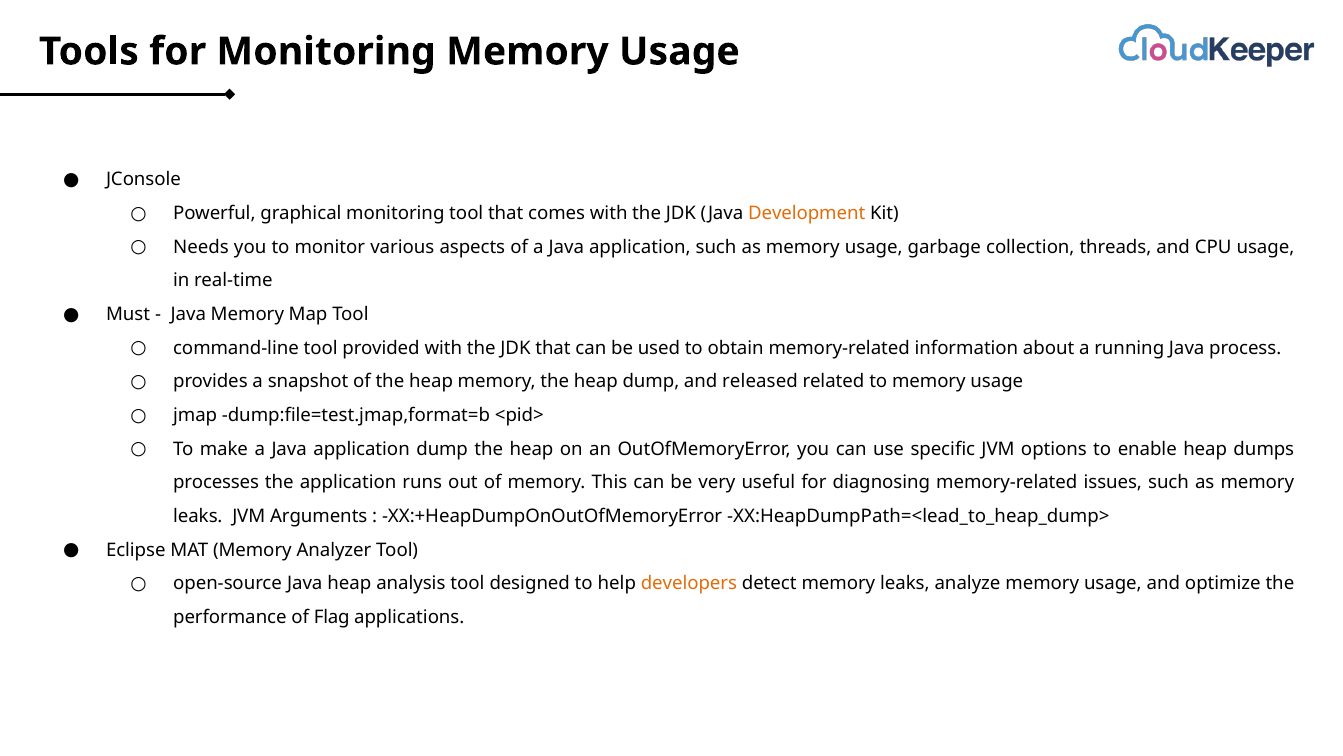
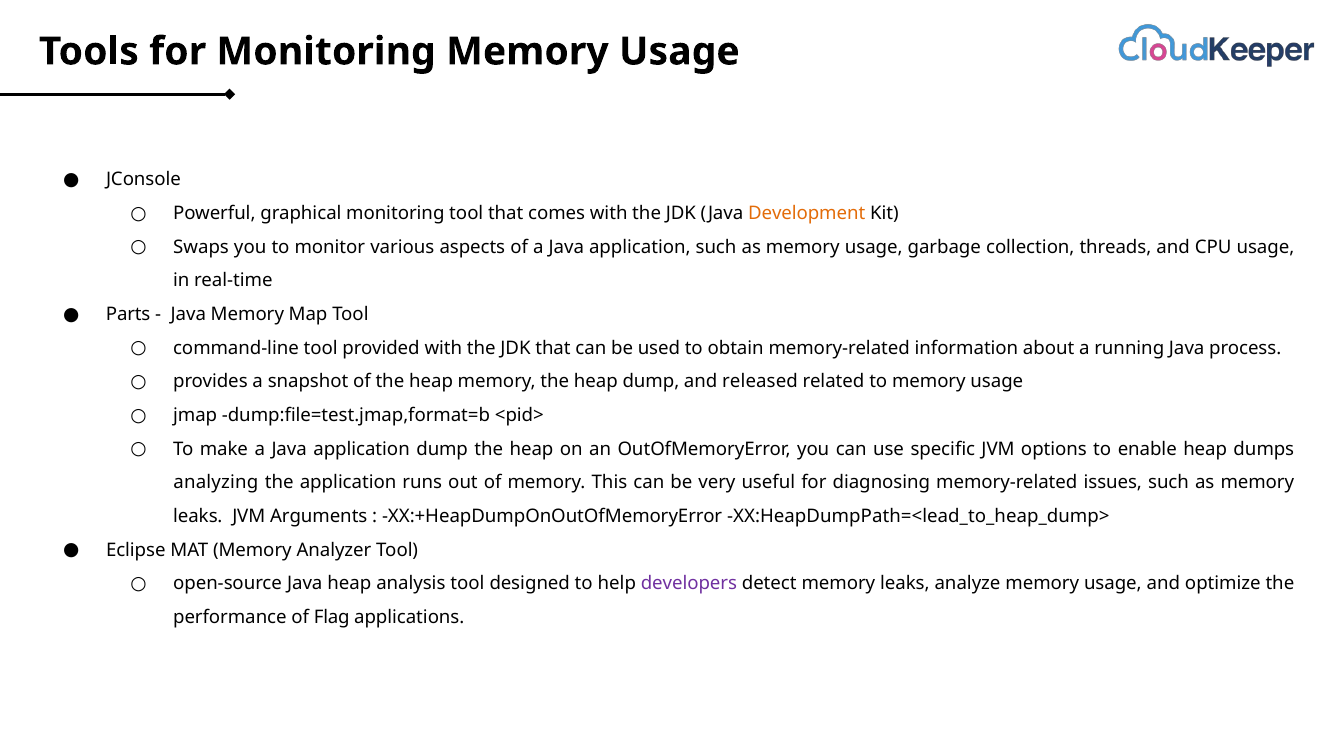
Needs: Needs -> Swaps
Must: Must -> Parts
processes: processes -> analyzing
developers colour: orange -> purple
